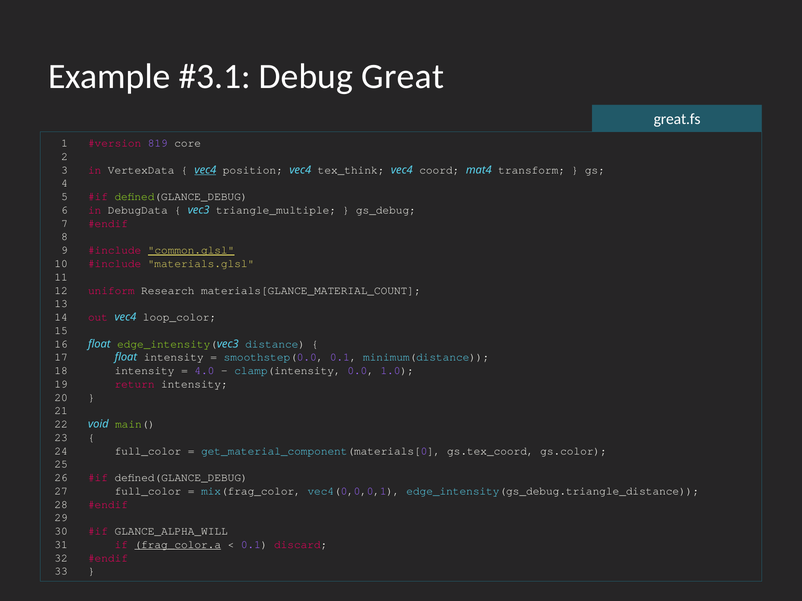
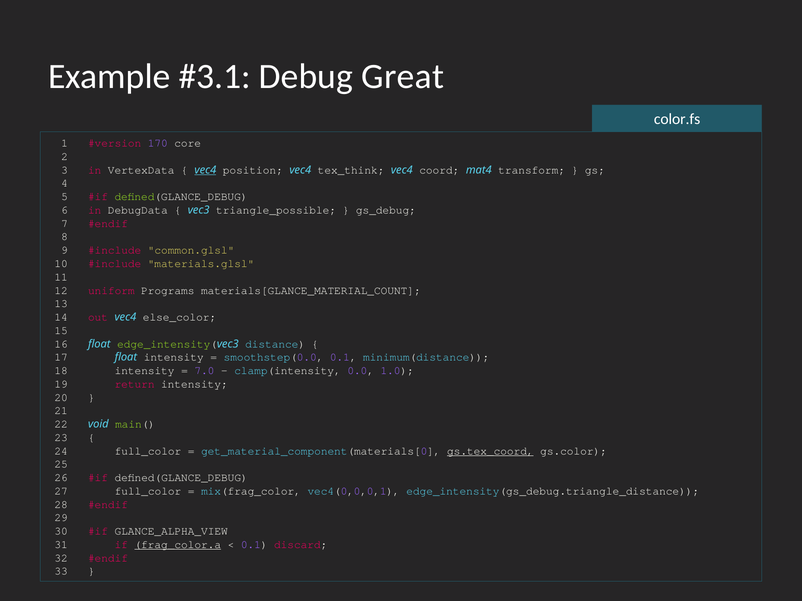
great.fs: great.fs -> color.fs
819: 819 -> 170
triangle_multiple: triangle_multiple -> triangle_possible
common.glsl underline: present -> none
Research: Research -> Programs
loop_color: loop_color -> else_color
4.0: 4.0 -> 7.0
gs.tex_coord underline: none -> present
GLANCE_ALPHA_WILL: GLANCE_ALPHA_WILL -> GLANCE_ALPHA_VIEW
